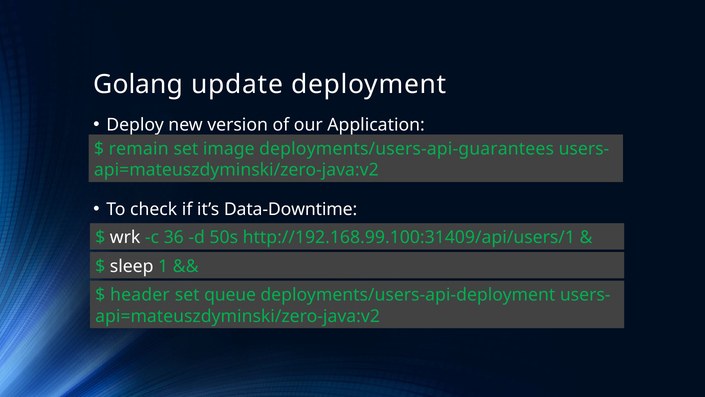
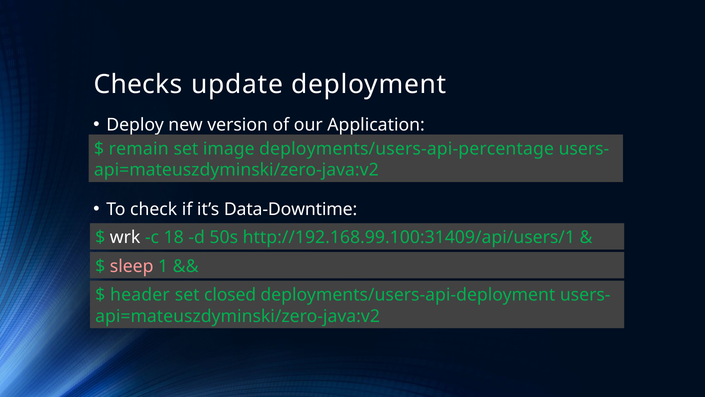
Golang: Golang -> Checks
deployments/users-api-guarantees: deployments/users-api-guarantees -> deployments/users-api-percentage
36: 36 -> 18
sleep colour: white -> pink
queue: queue -> closed
